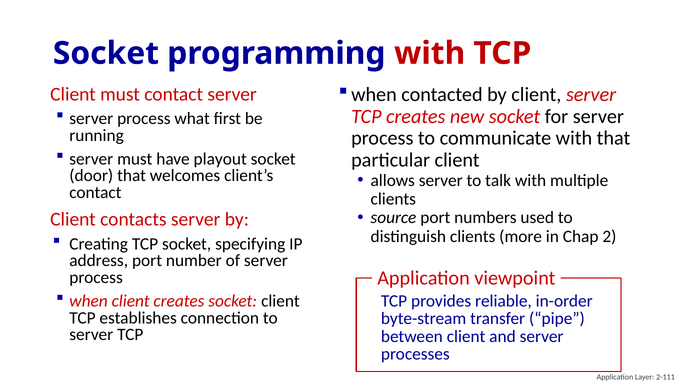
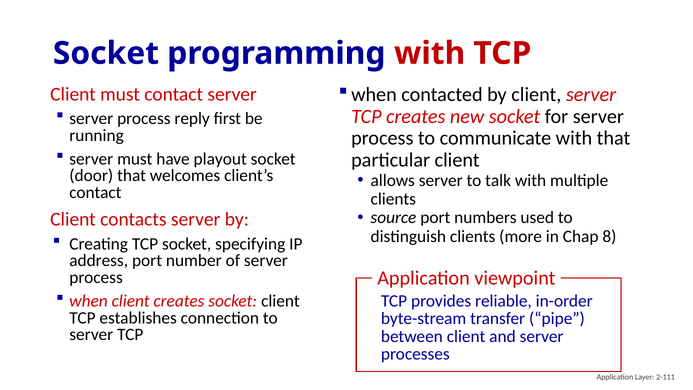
what: what -> reply
2: 2 -> 8
